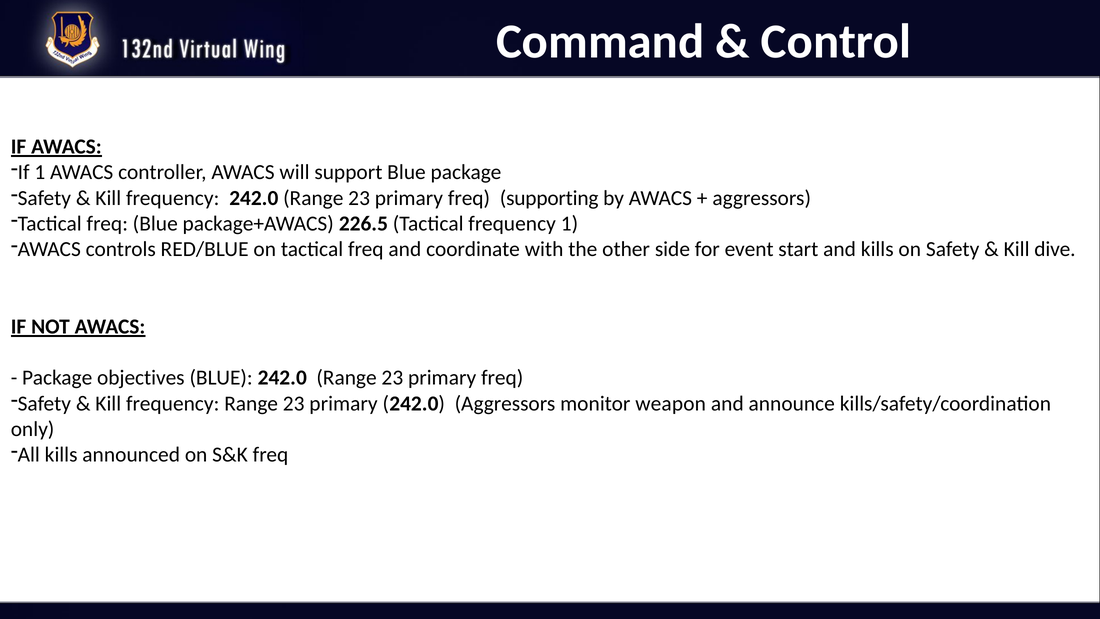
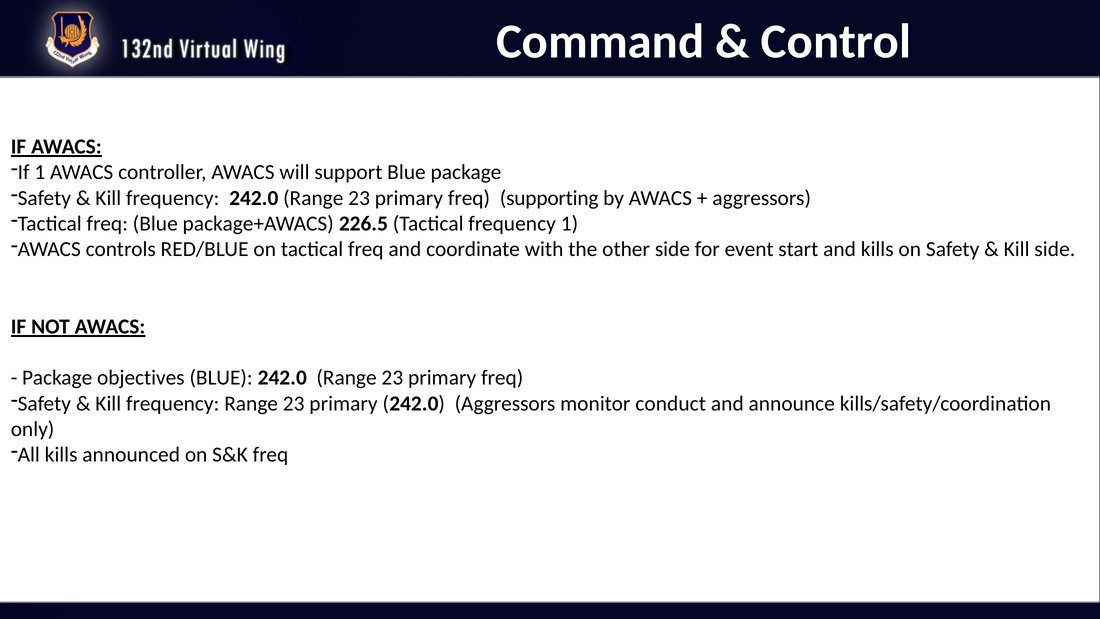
Kill dive: dive -> side
weapon: weapon -> conduct
